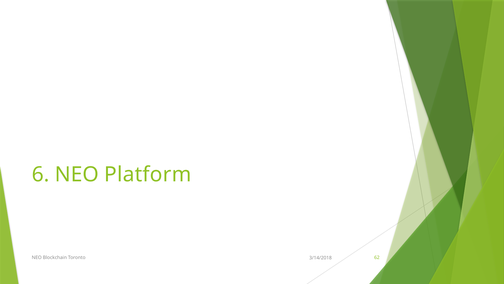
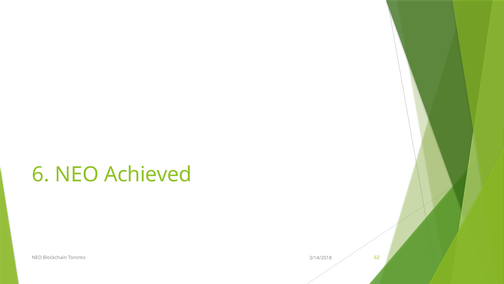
Platform: Platform -> Achieved
